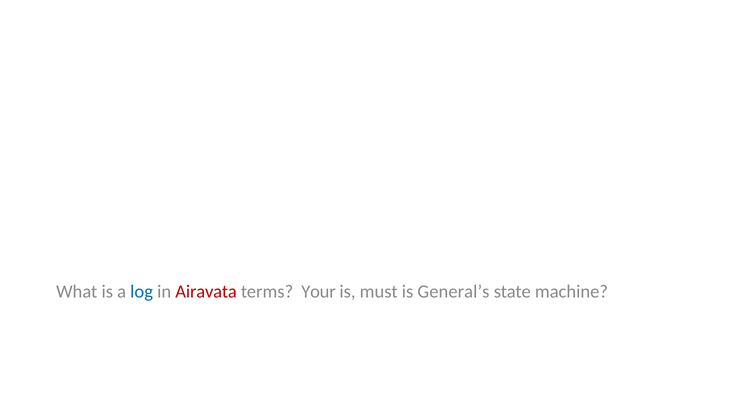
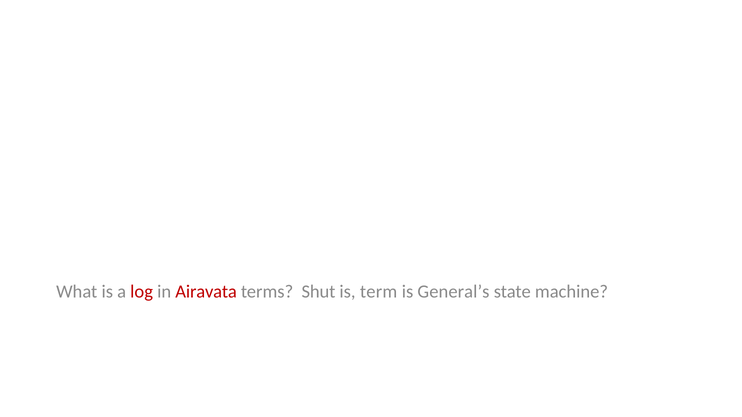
log colour: blue -> red
Your: Your -> Shut
must: must -> term
